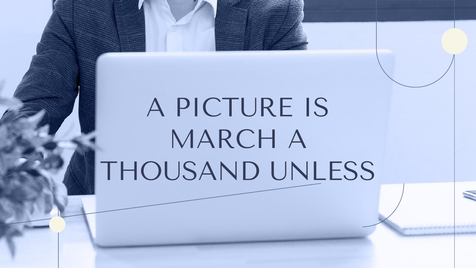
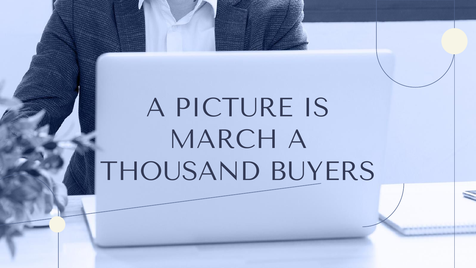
UNLESS: UNLESS -> BUYERS
